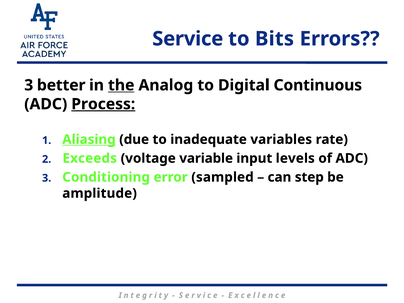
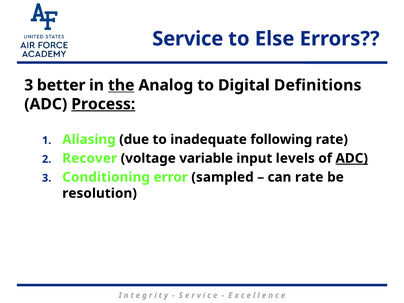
Bits: Bits -> Else
Continuous: Continuous -> Definitions
Aliasing underline: present -> none
variables: variables -> following
Exceeds: Exceeds -> Recover
ADC at (352, 158) underline: none -> present
can step: step -> rate
amplitude: amplitude -> resolution
